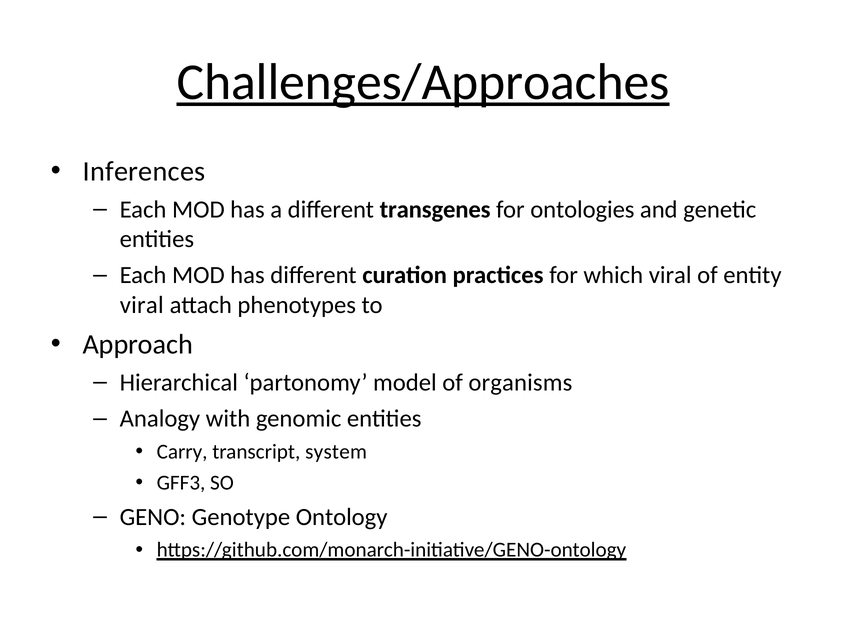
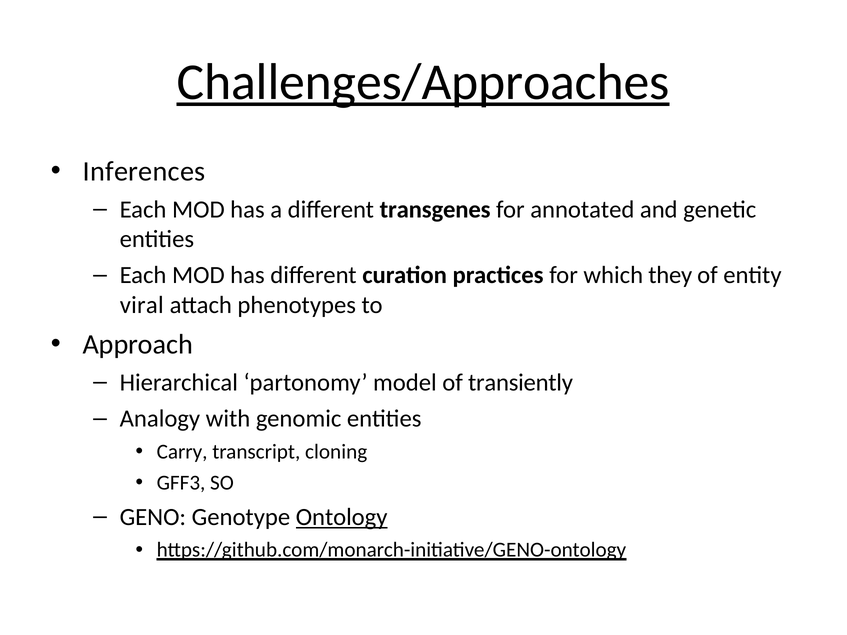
ontologies: ontologies -> annotated
which viral: viral -> they
organisms: organisms -> transiently
system: system -> cloning
Ontology underline: none -> present
